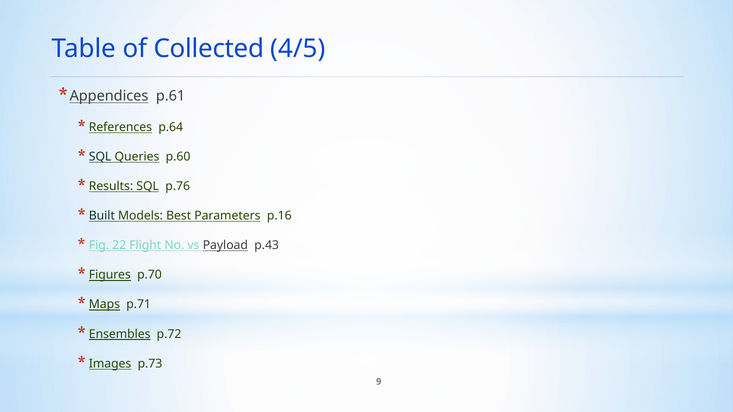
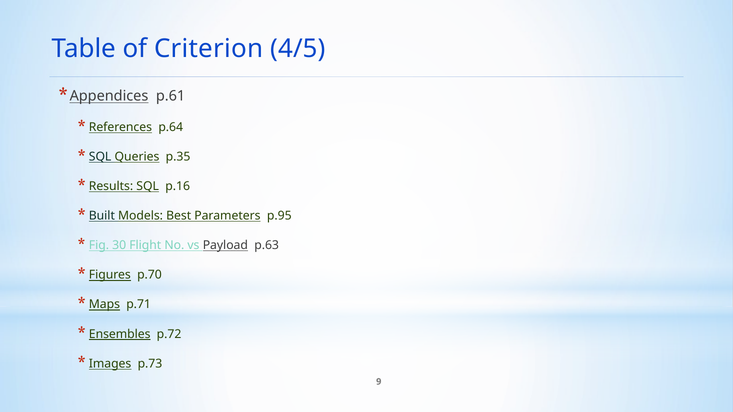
Collected: Collected -> Criterion
p.60: p.60 -> p.35
p.76: p.76 -> p.16
p.16: p.16 -> p.95
22: 22 -> 30
p.43: p.43 -> p.63
